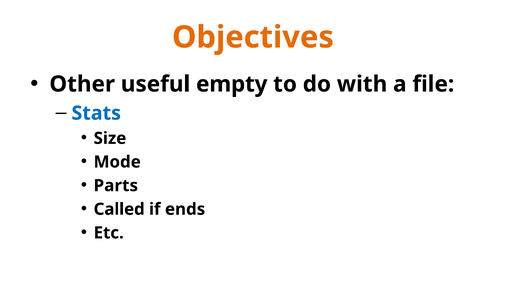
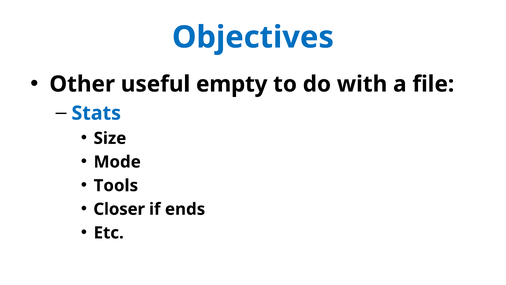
Objectives colour: orange -> blue
Parts: Parts -> Tools
Called: Called -> Closer
